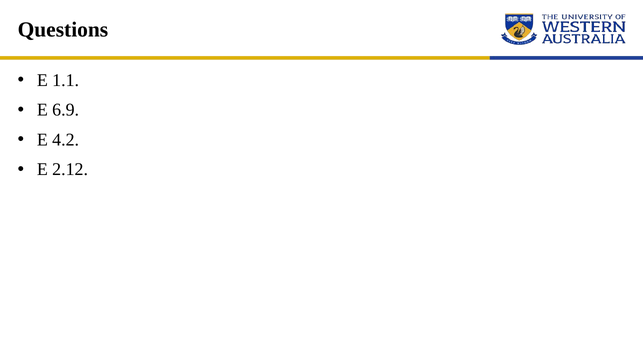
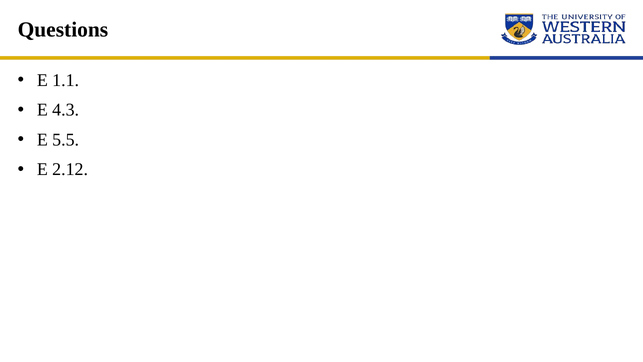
6.9: 6.9 -> 4.3
4.2: 4.2 -> 5.5
